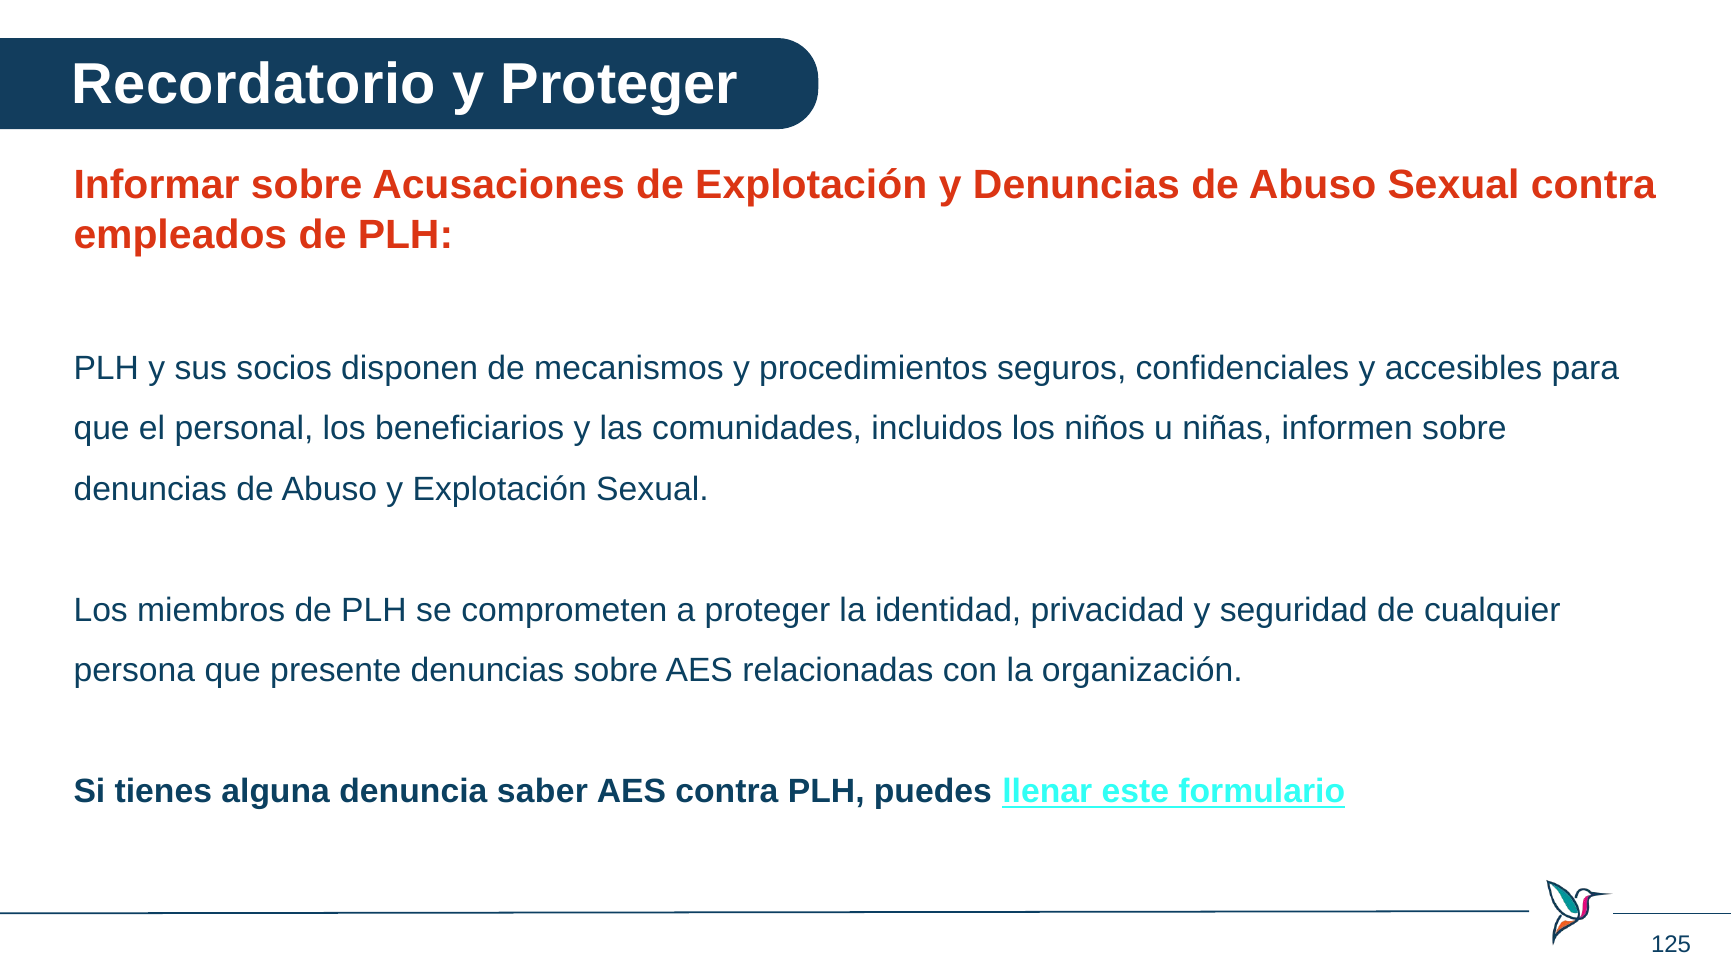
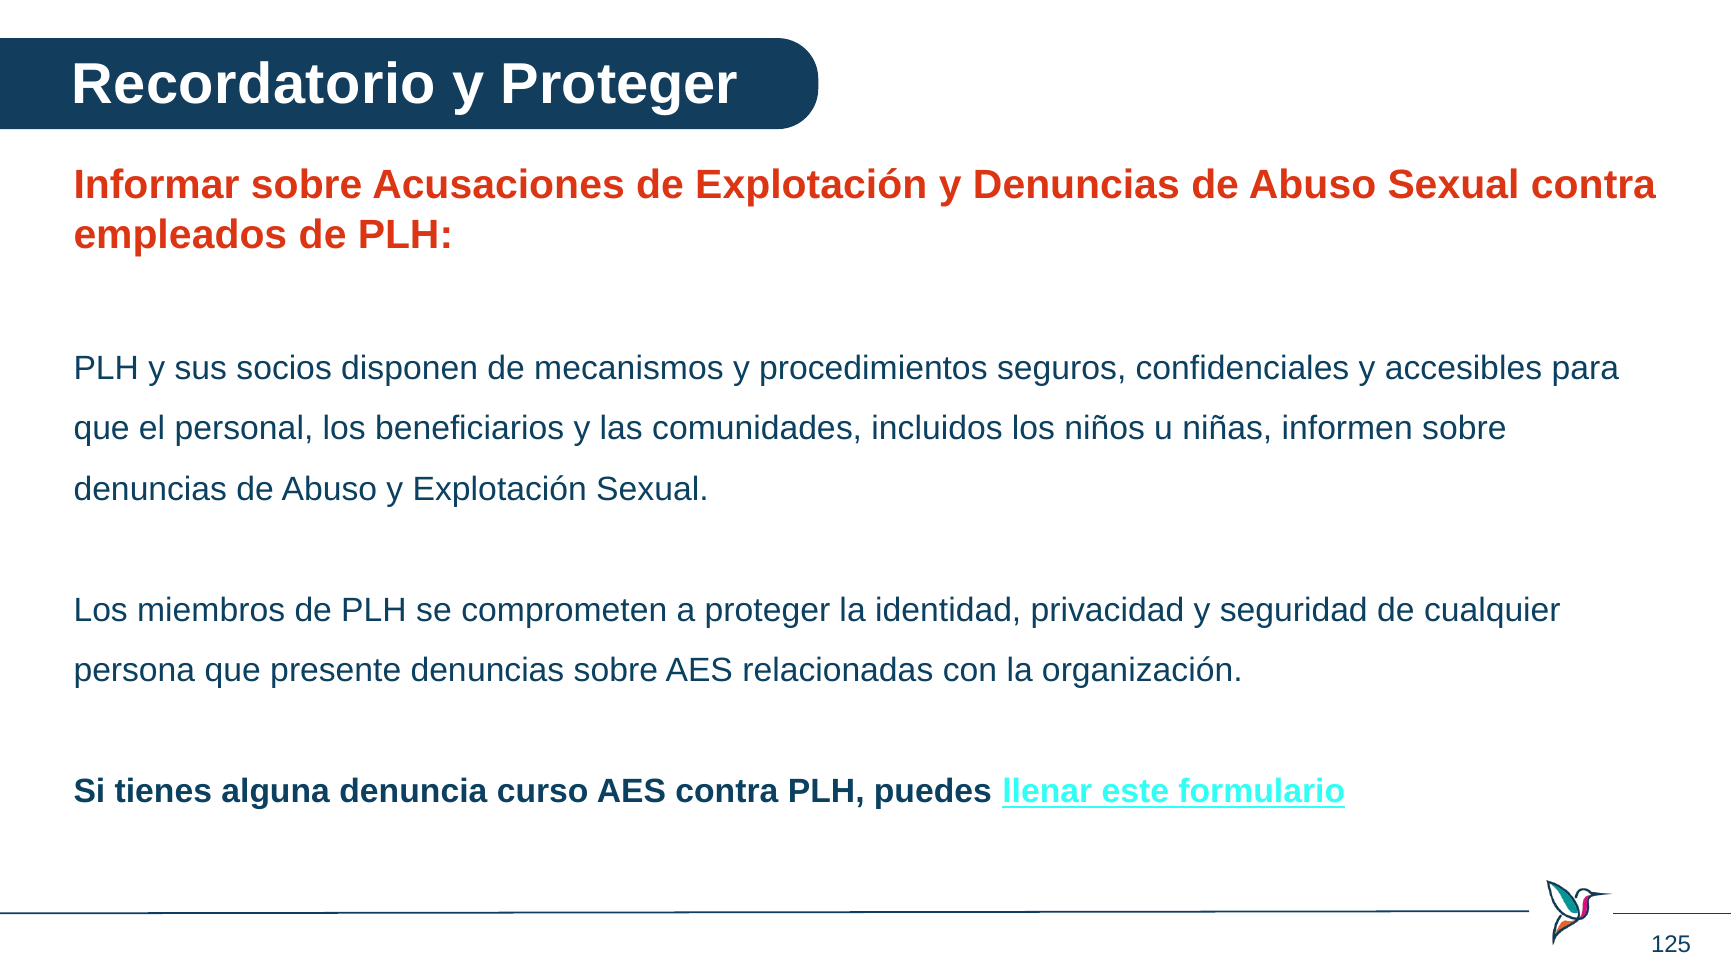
saber: saber -> curso
